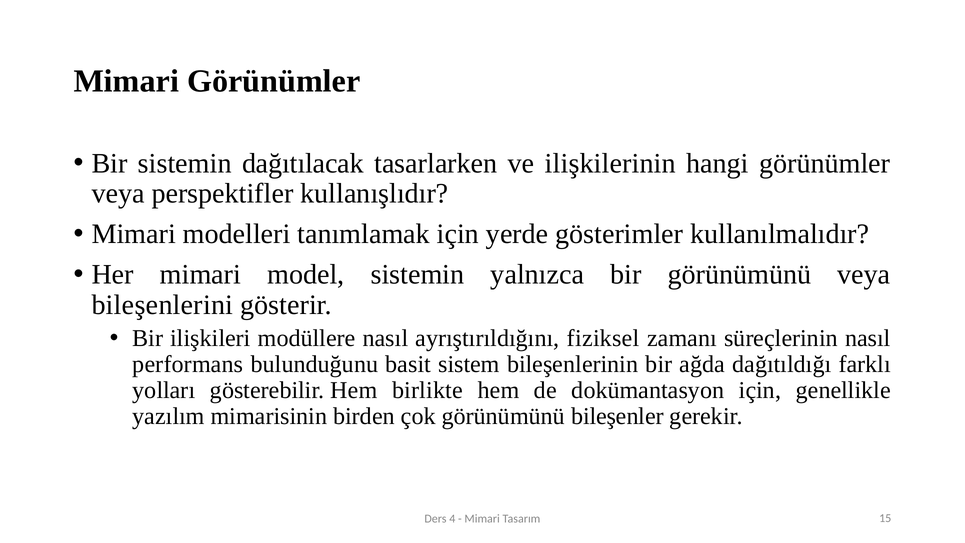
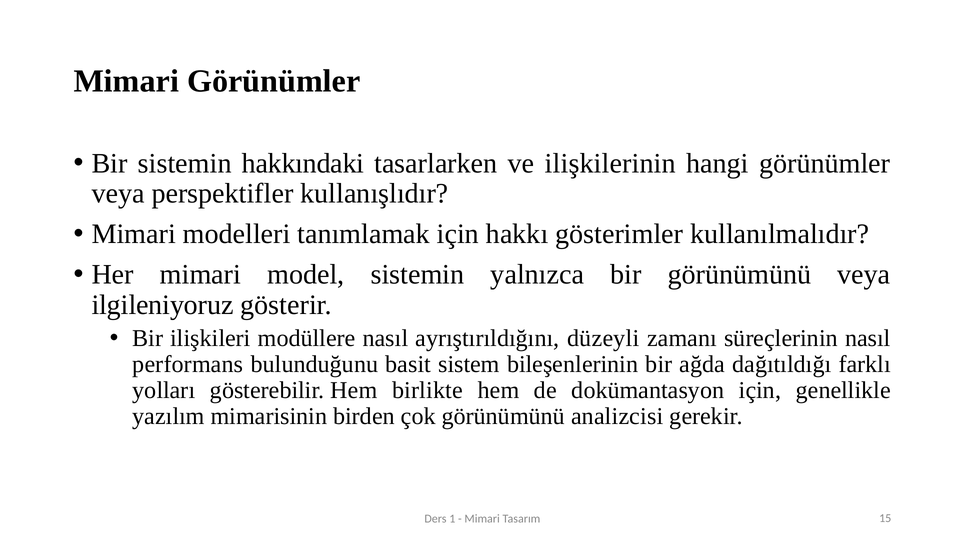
dağıtılacak: dağıtılacak -> hakkındaki
yerde: yerde -> hakkı
bileşenlerini: bileşenlerini -> ilgileniyoruz
fiziksel: fiziksel -> düzeyli
bileşenler: bileşenler -> analizcisi
4: 4 -> 1
